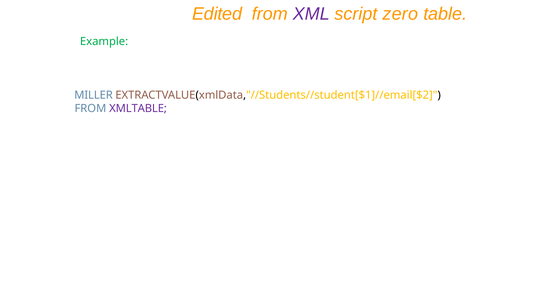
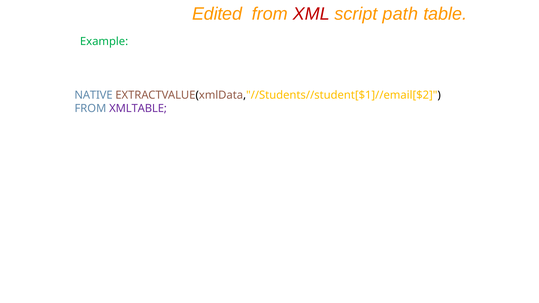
XML colour: purple -> red
zero: zero -> path
MILLER: MILLER -> NATIVE
